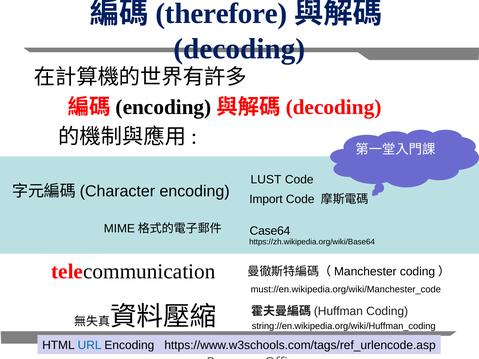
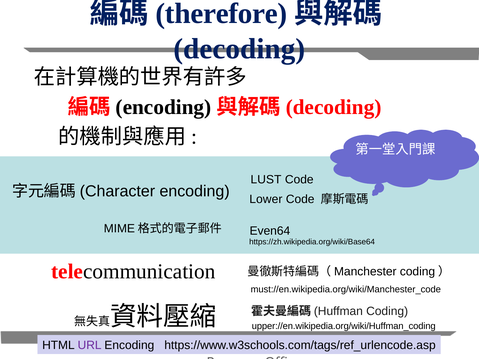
Import: Import -> Lower
Case64: Case64 -> Even64
string://en.wikipedia.org/wiki/Huffman_coding: string://en.wikipedia.org/wiki/Huffman_coding -> upper://en.wikipedia.org/wiki/Huffman_coding
URL colour: blue -> purple
